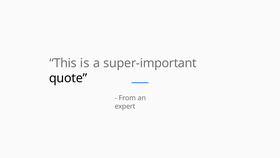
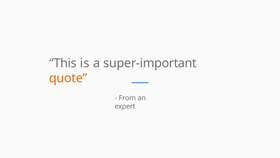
quote colour: black -> orange
